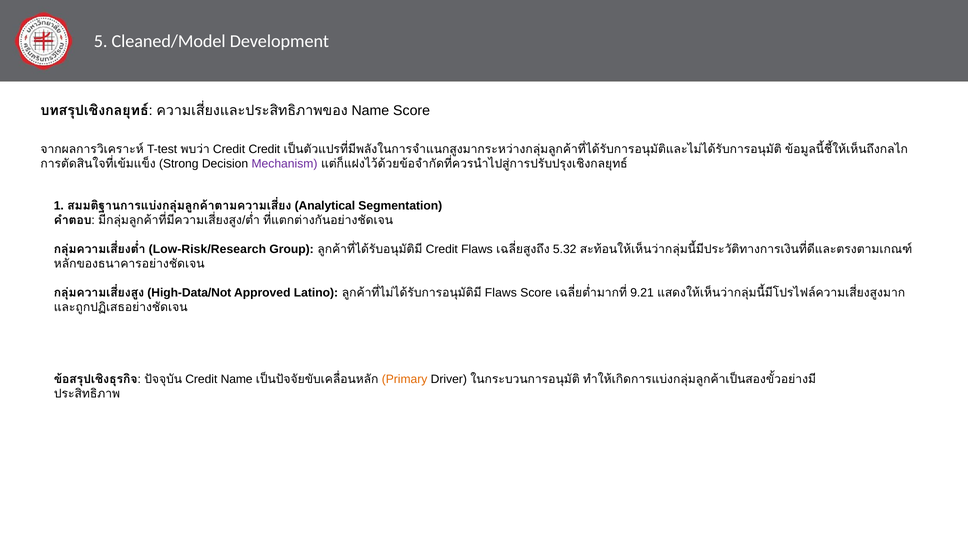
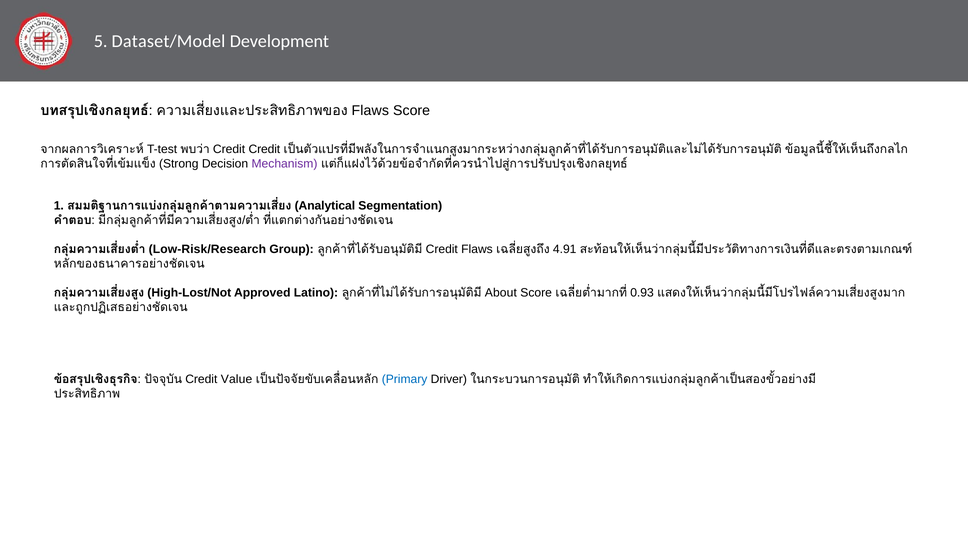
Cleaned/Model: Cleaned/Model -> Dataset/Model
Name at (370, 111): Name -> Flaws
5.32: 5.32 -> 4.91
High-Data/Not: High-Data/Not -> High-Lost/Not
Flaws at (501, 293): Flaws -> About
9.21: 9.21 -> 0.93
Credit Name: Name -> Value
Primary colour: orange -> blue
